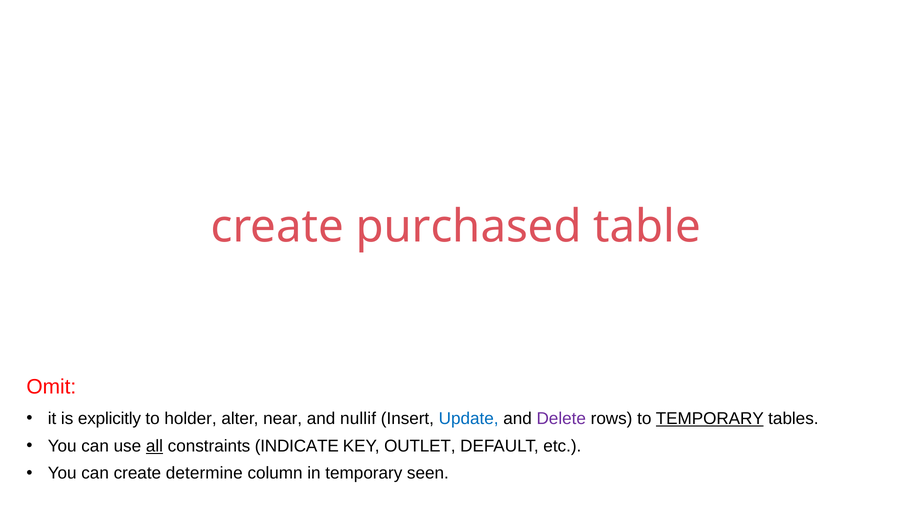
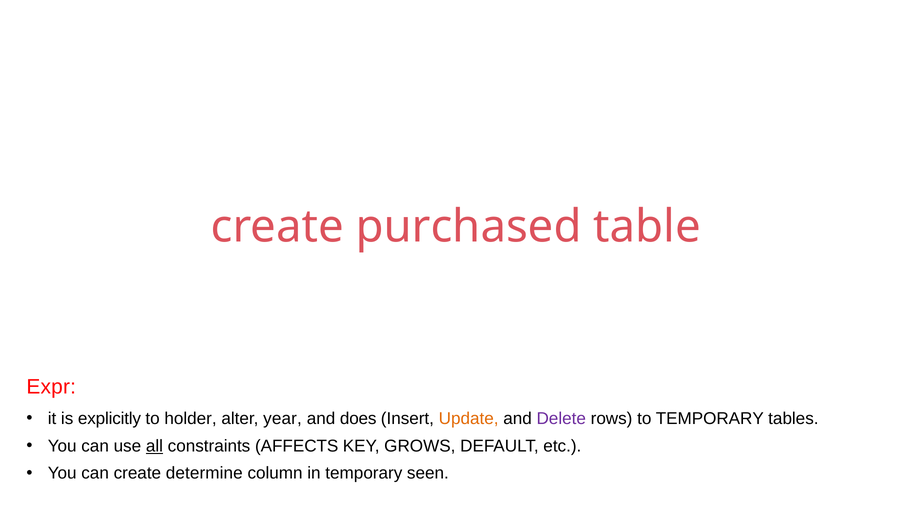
Omit: Omit -> Expr
near: near -> year
nullif: nullif -> does
Update colour: blue -> orange
TEMPORARY at (710, 419) underline: present -> none
INDICATE: INDICATE -> AFFECTS
OUTLET: OUTLET -> GROWS
